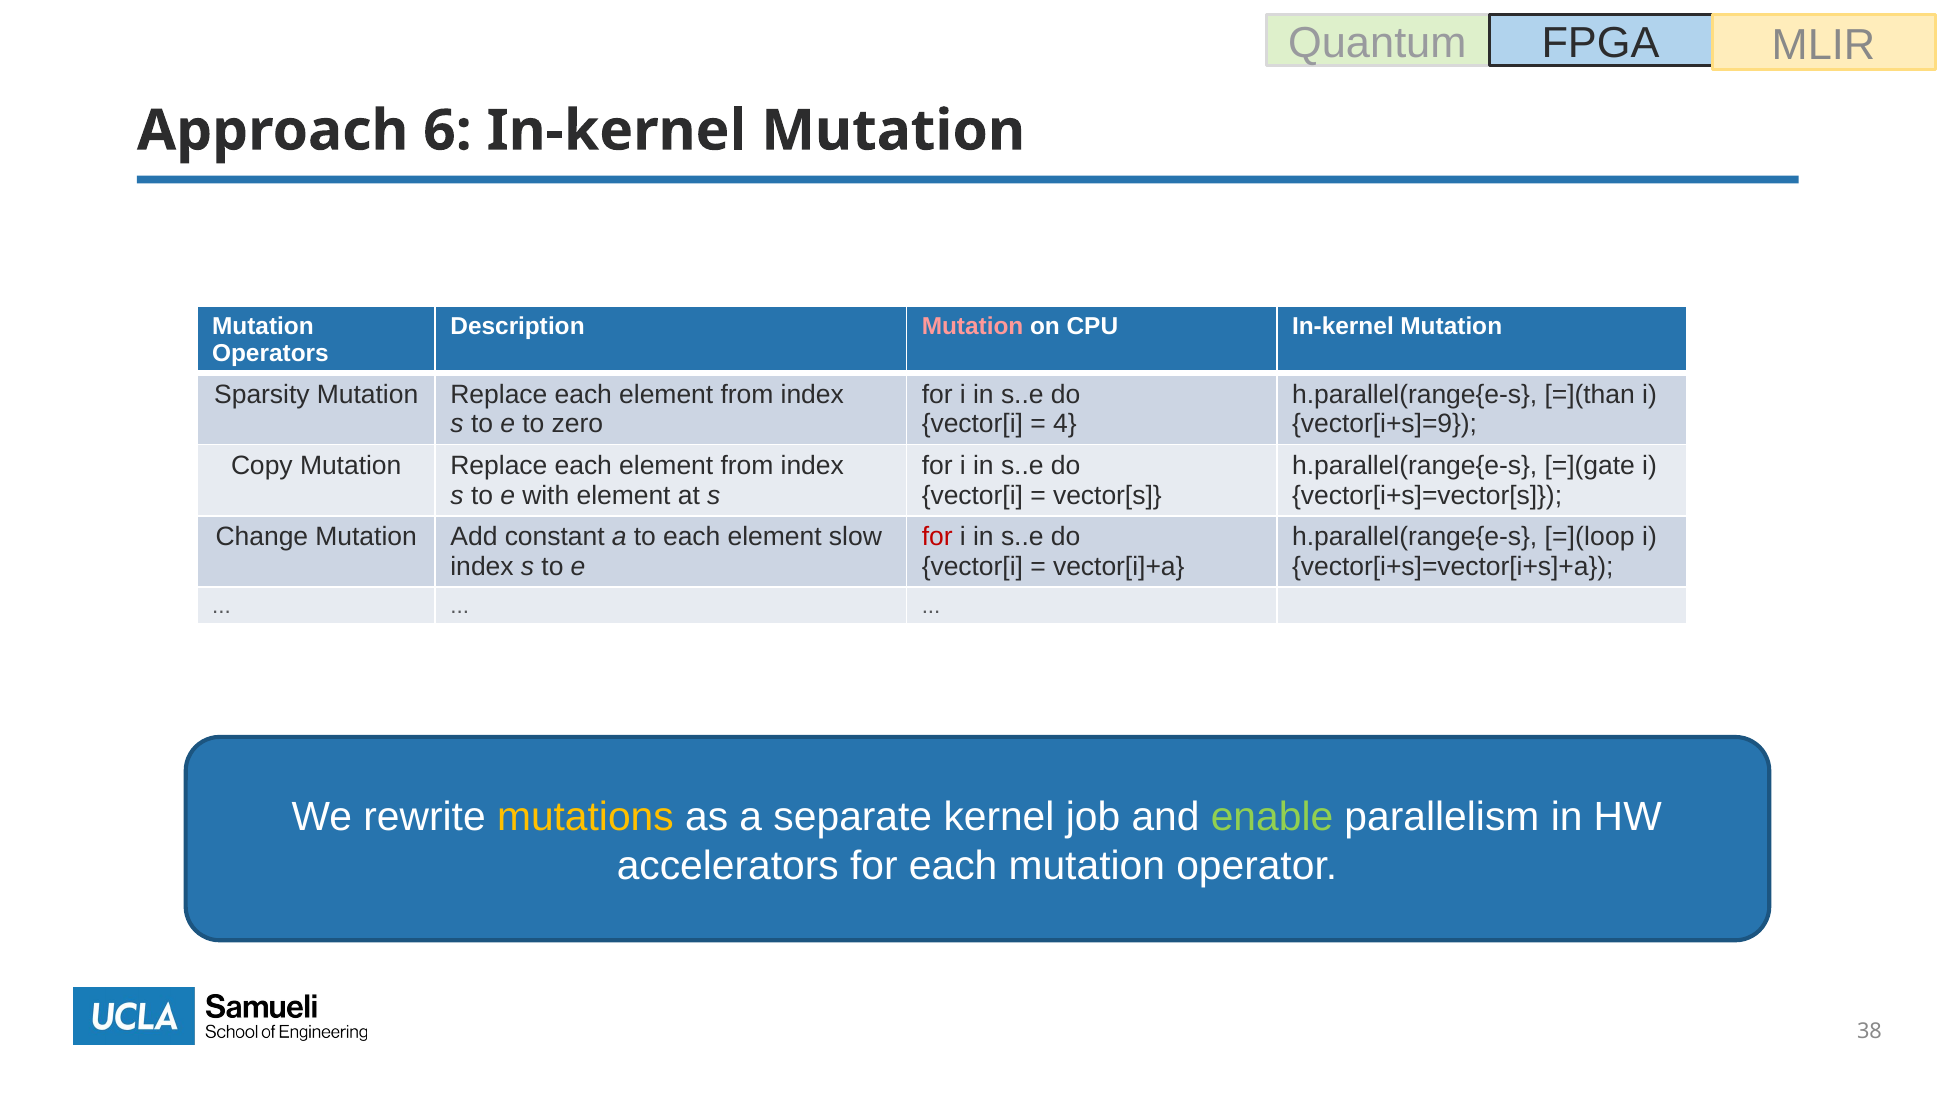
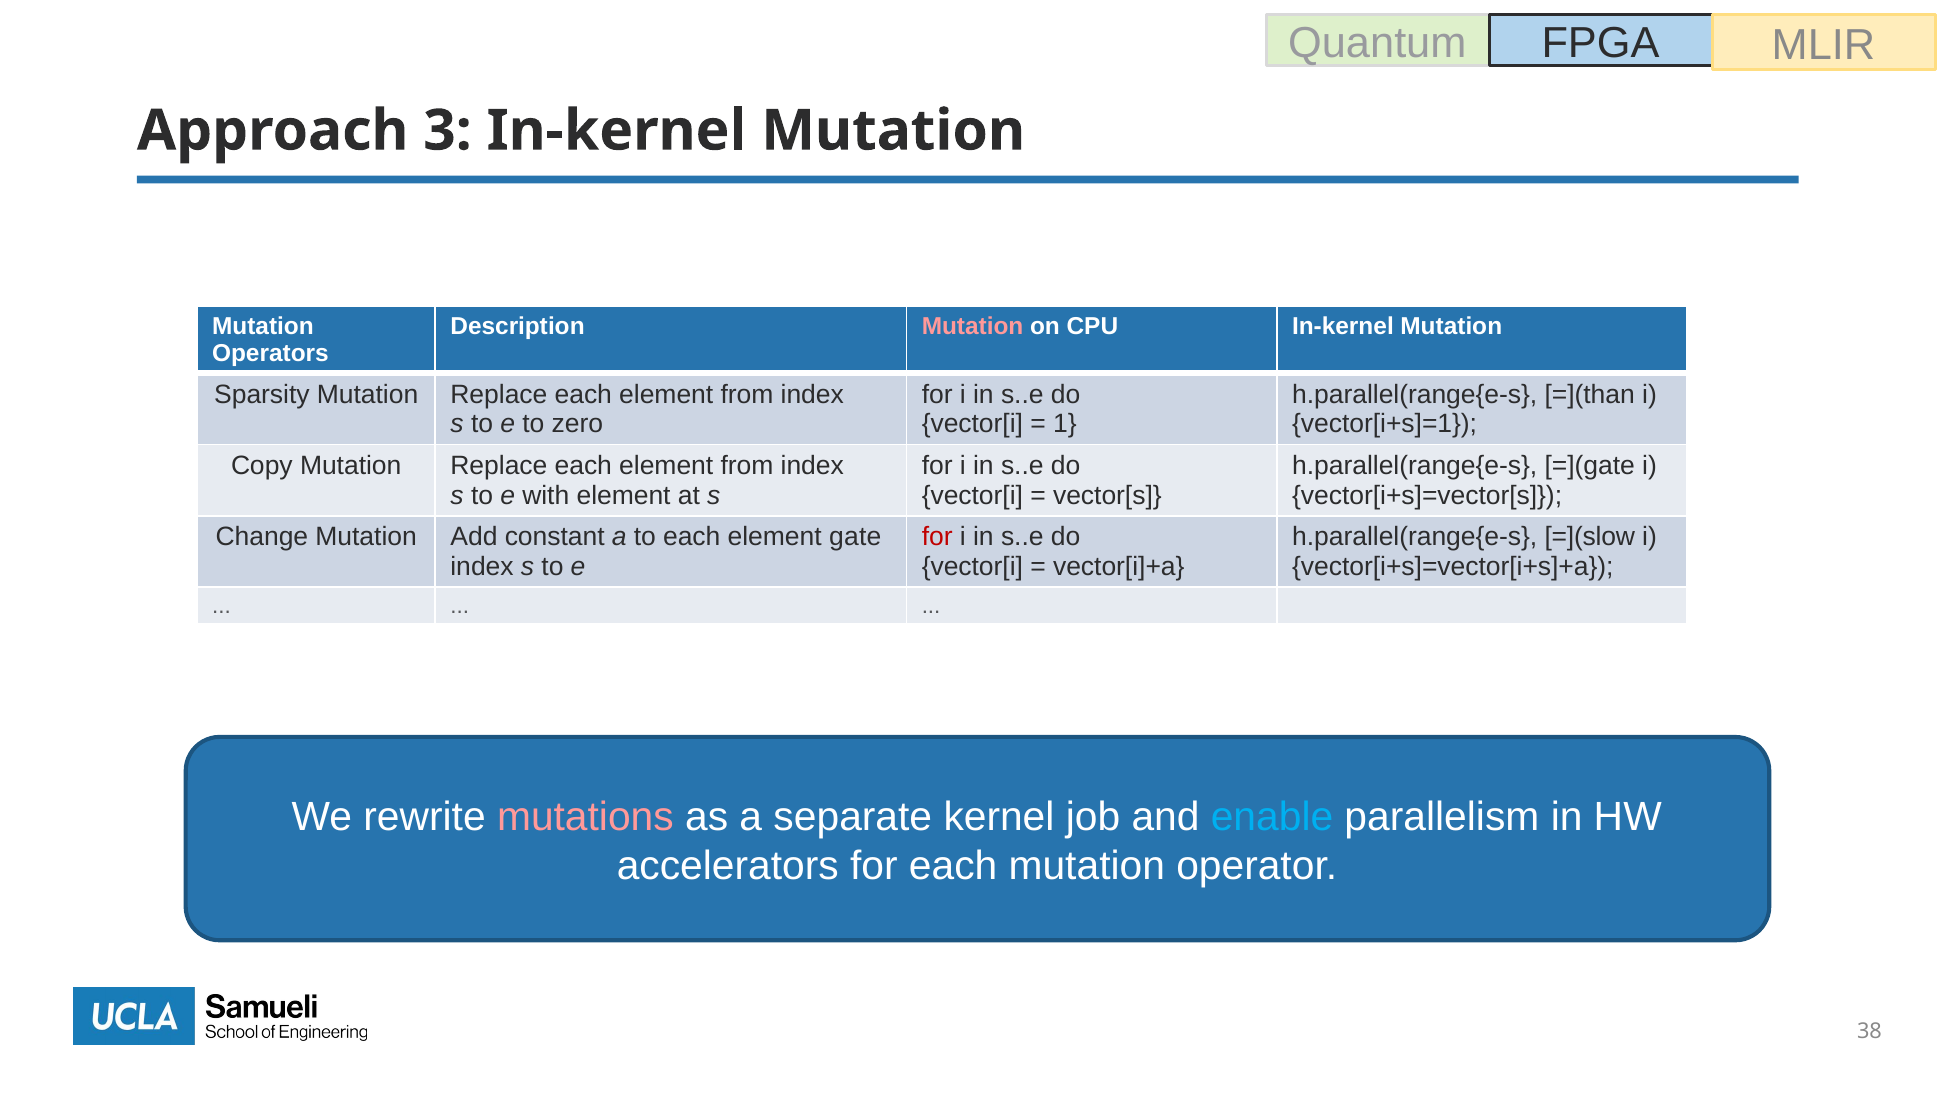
6: 6 -> 3
4: 4 -> 1
vector[i+s]=9: vector[i+s]=9 -> vector[i+s]=1
slow: slow -> gate
=](loop: =](loop -> =](slow
mutations colour: yellow -> pink
enable colour: light green -> light blue
